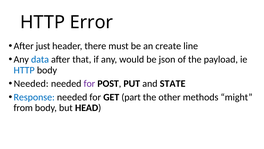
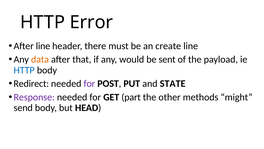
After just: just -> line
data colour: blue -> orange
json: json -> sent
Needed at (31, 83): Needed -> Redirect
Response colour: blue -> purple
from: from -> send
